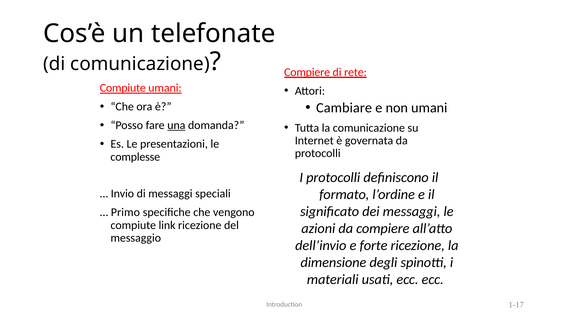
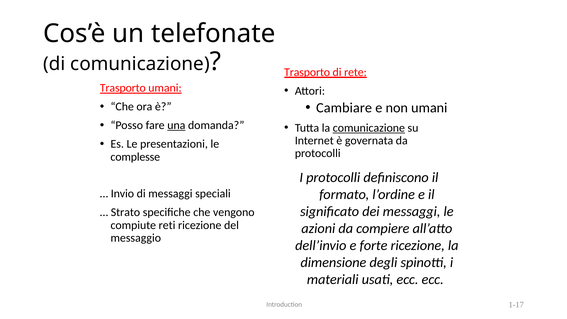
Compiere at (307, 72): Compiere -> Trasporto
Compiute at (123, 88): Compiute -> Trasporto
comunicazione at (369, 128) underline: none -> present
Primo: Primo -> Strato
link: link -> reti
